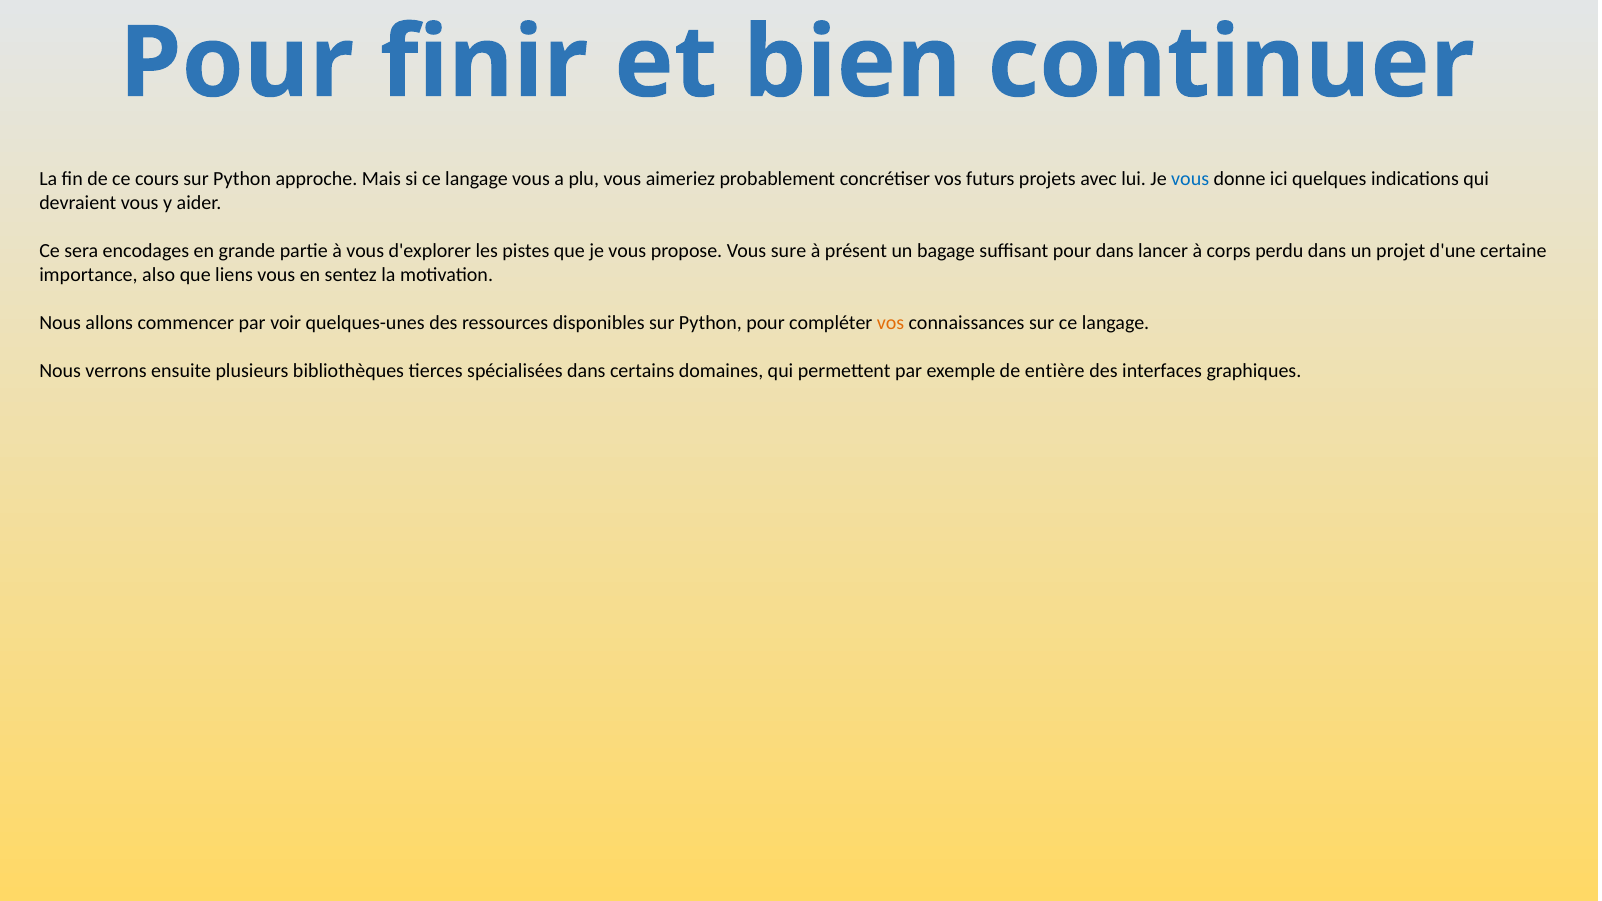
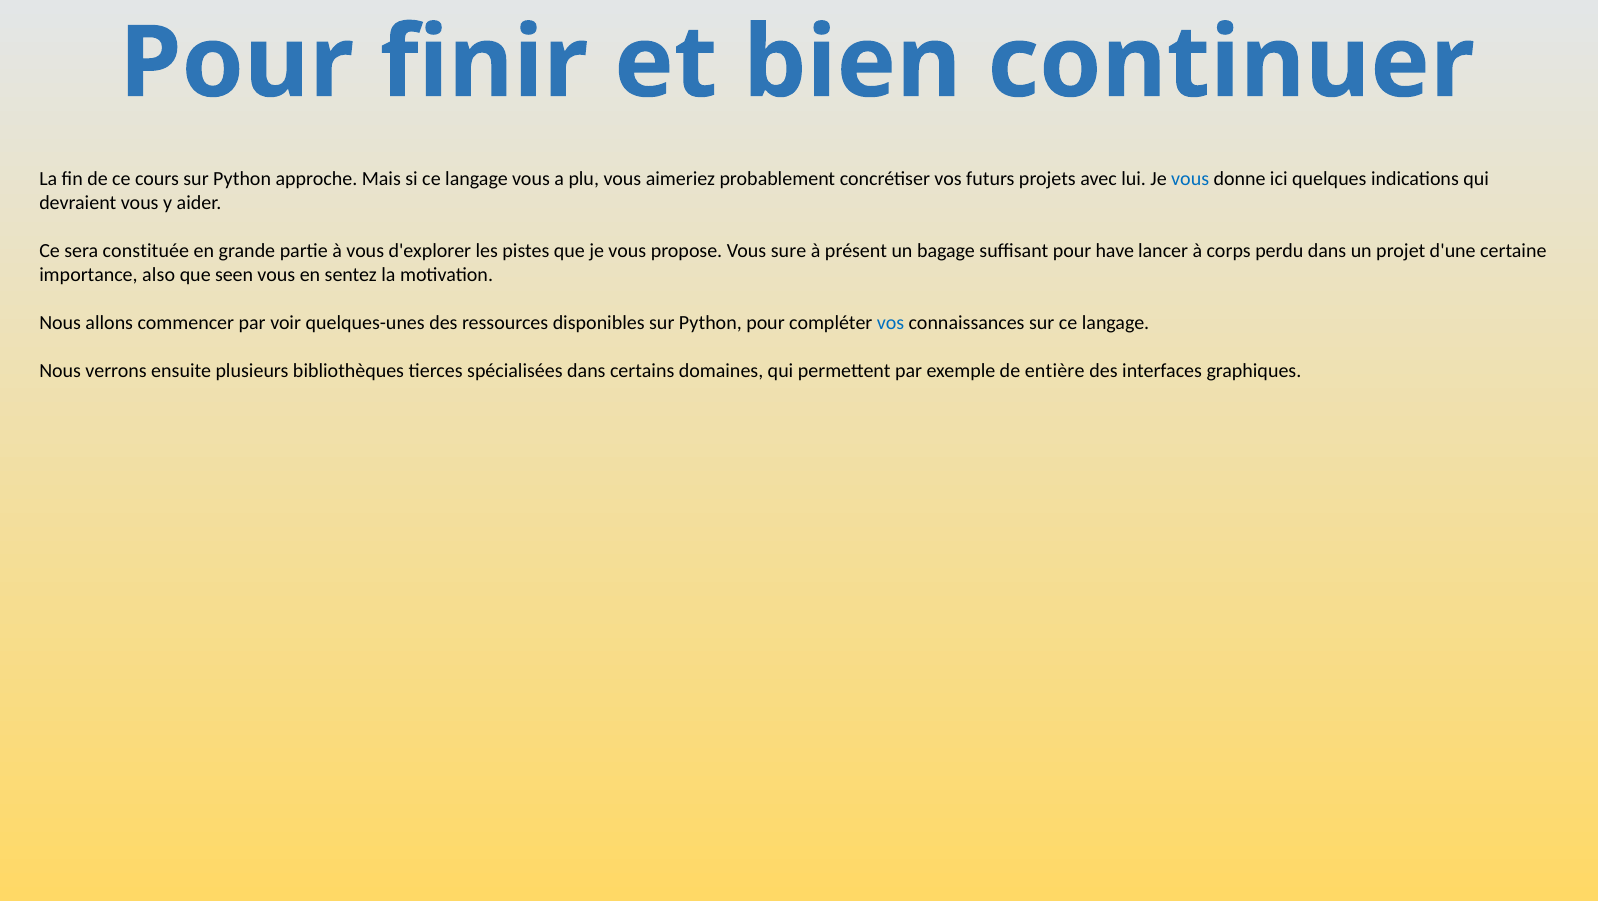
encodages: encodages -> constituée
pour dans: dans -> have
liens: liens -> seen
vos at (891, 323) colour: orange -> blue
